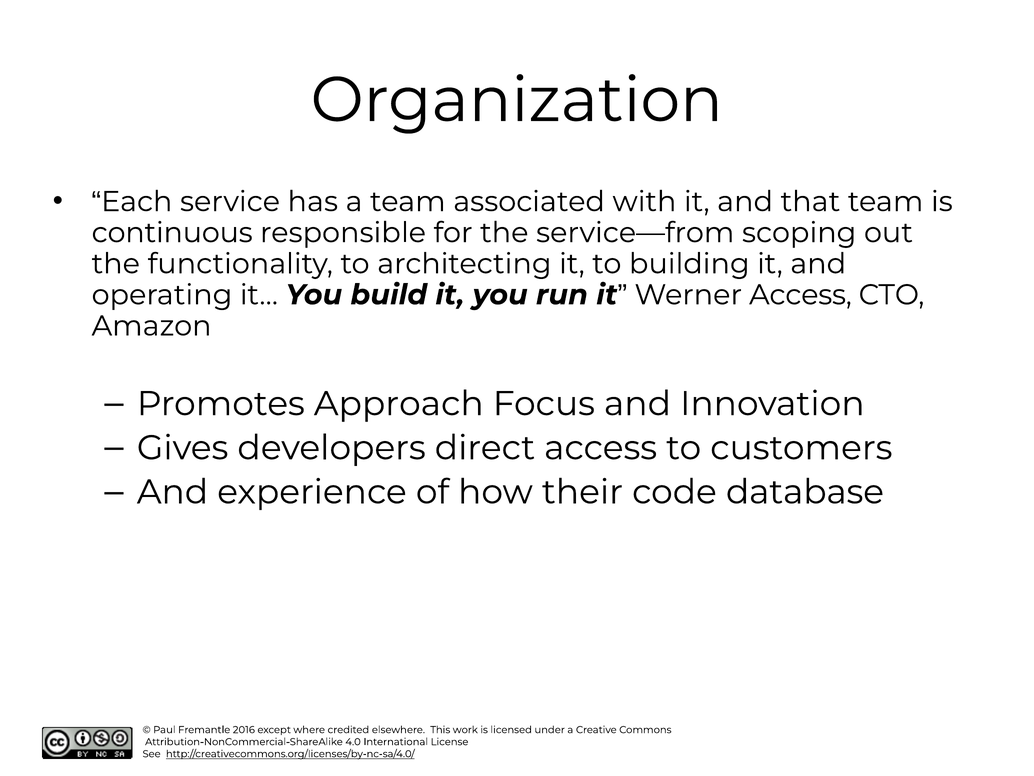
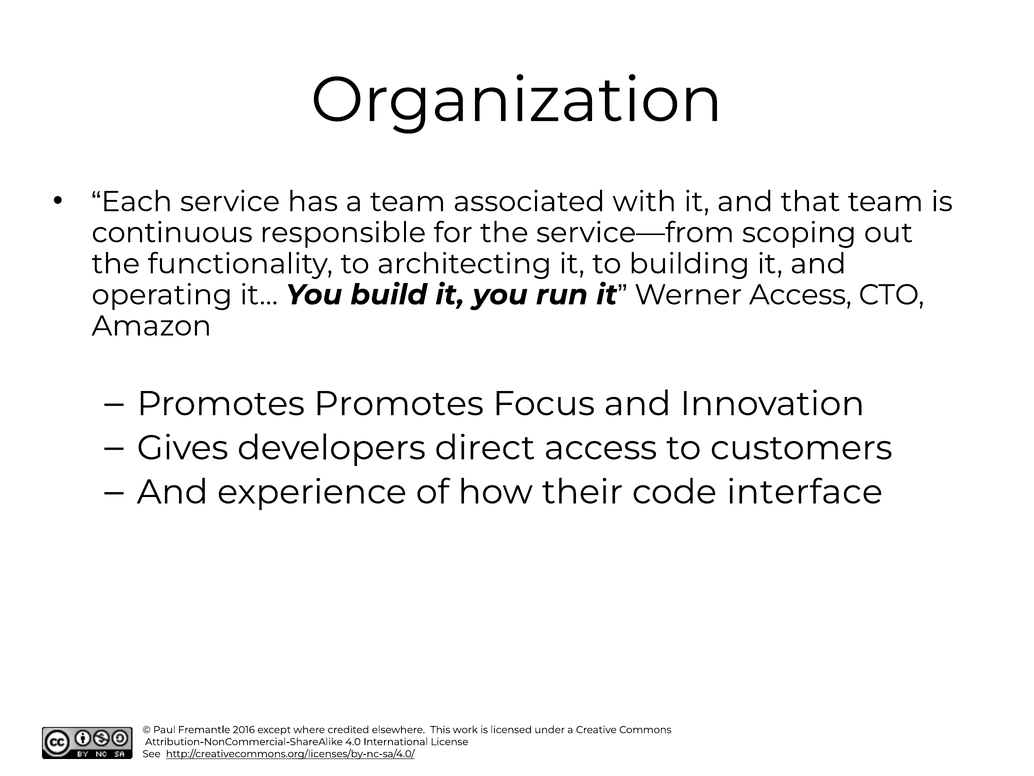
Promotes Approach: Approach -> Promotes
database: database -> interface
